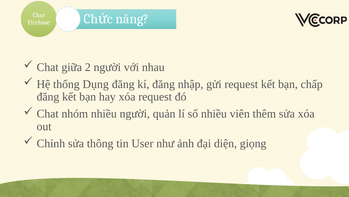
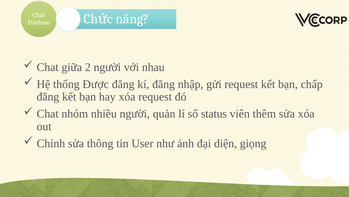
Dụng: Dụng -> Được
số nhiều: nhiều -> status
